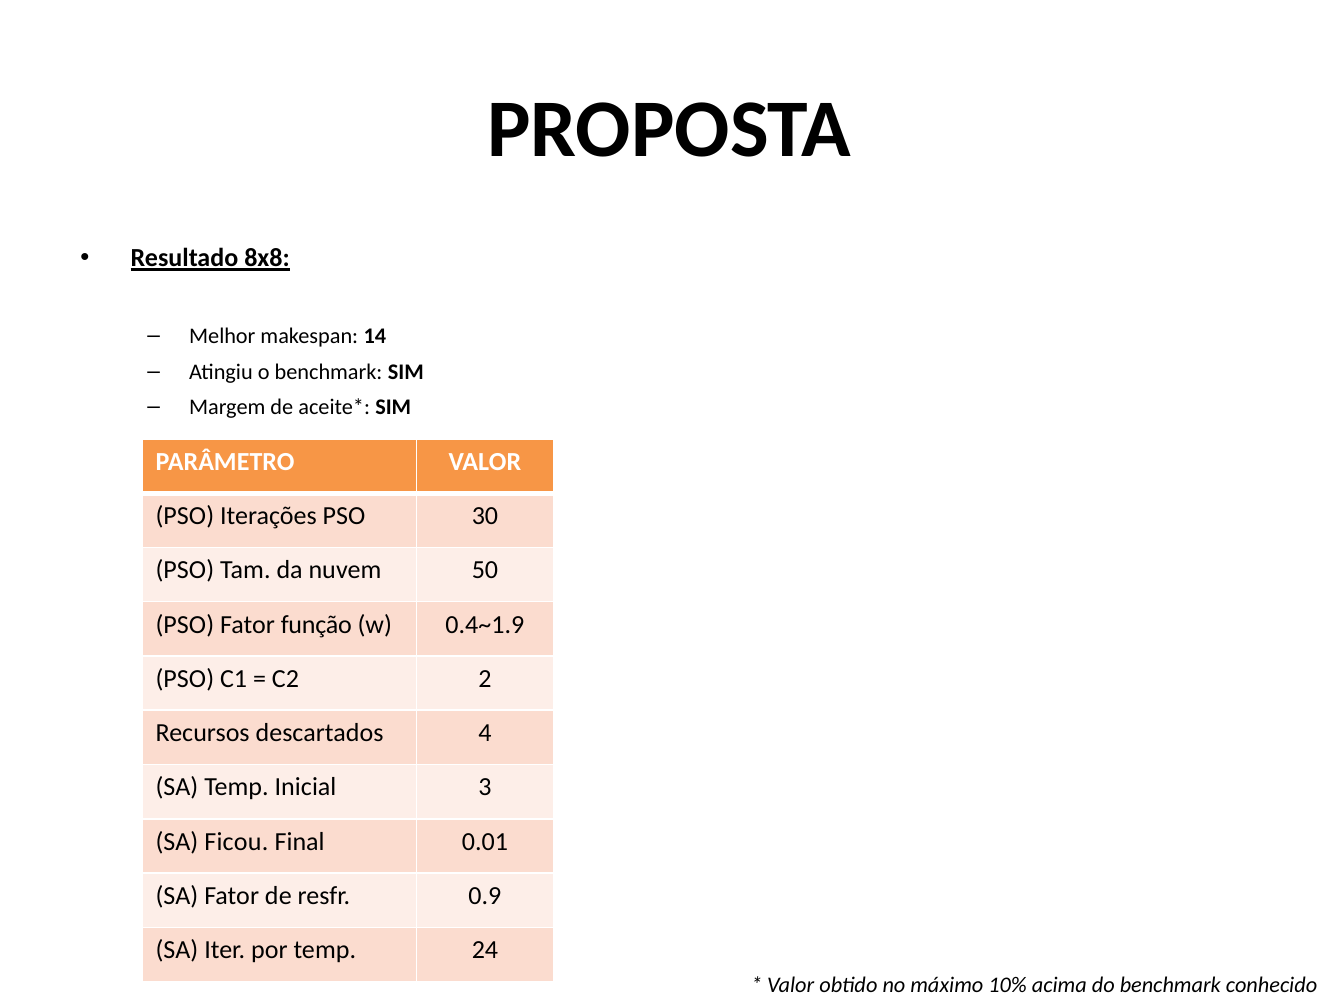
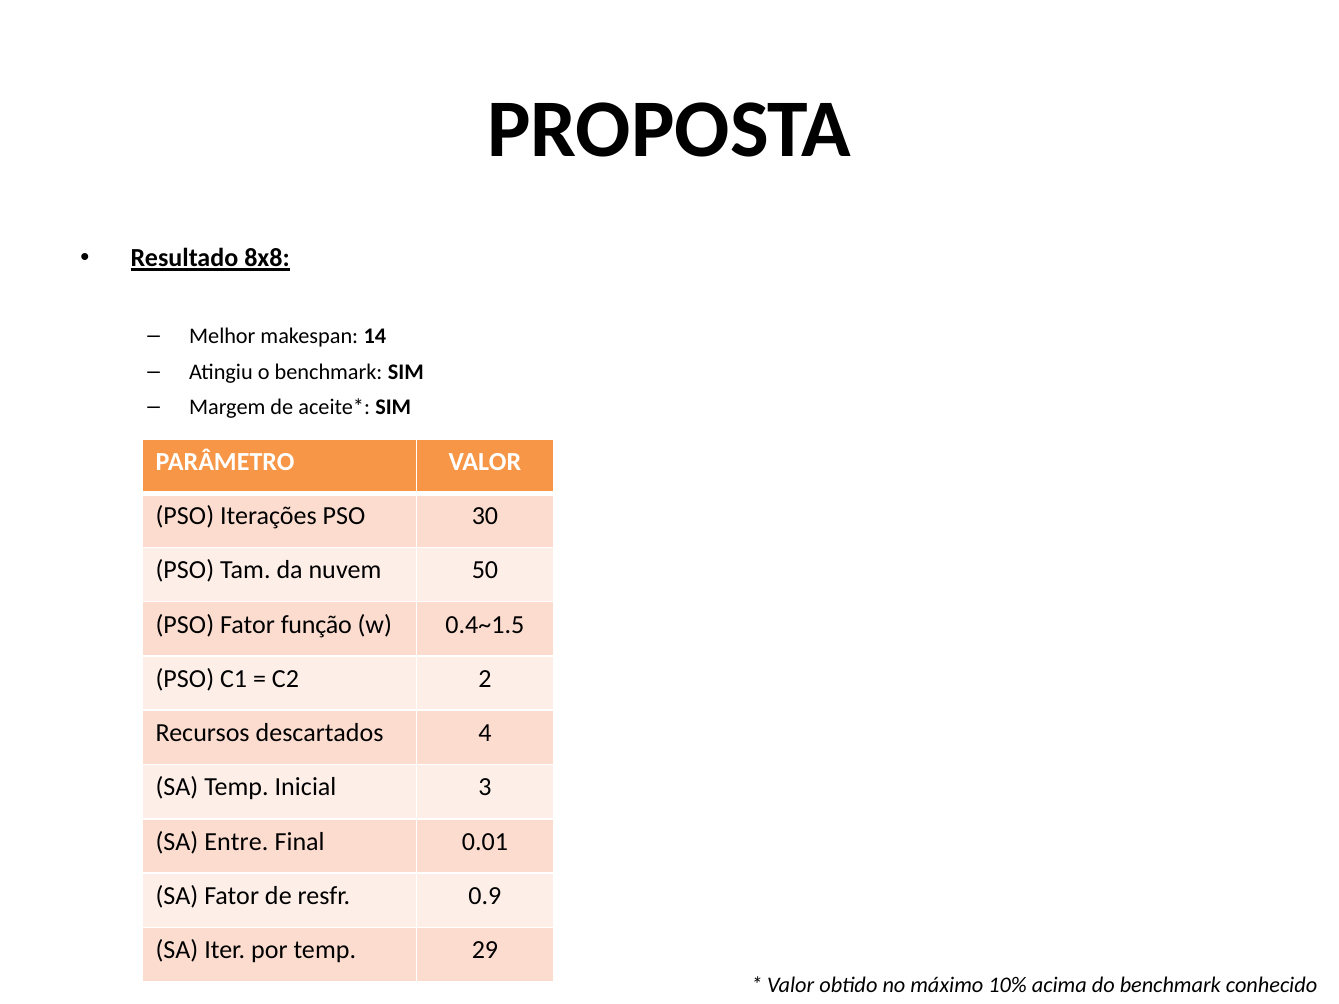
0.4~1.9: 0.4~1.9 -> 0.4~1.5
Ficou: Ficou -> Entre
24: 24 -> 29
